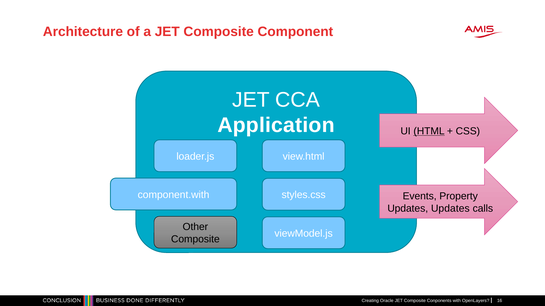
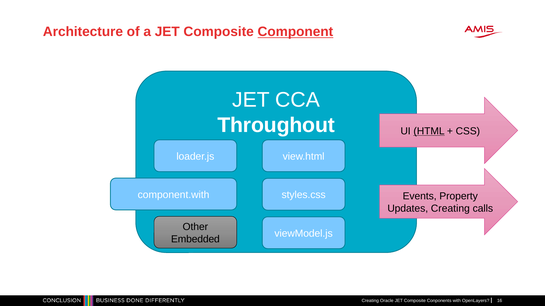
Component underline: none -> present
Application: Application -> Throughout
Updates Updates: Updates -> Creating
Composite at (195, 239): Composite -> Embedded
